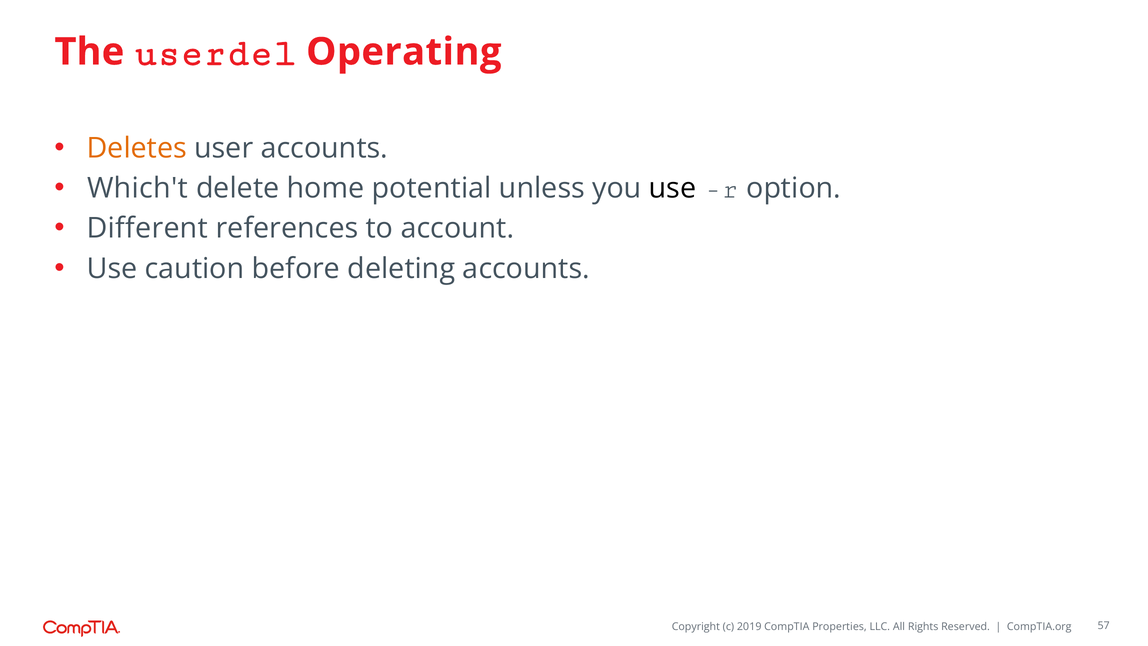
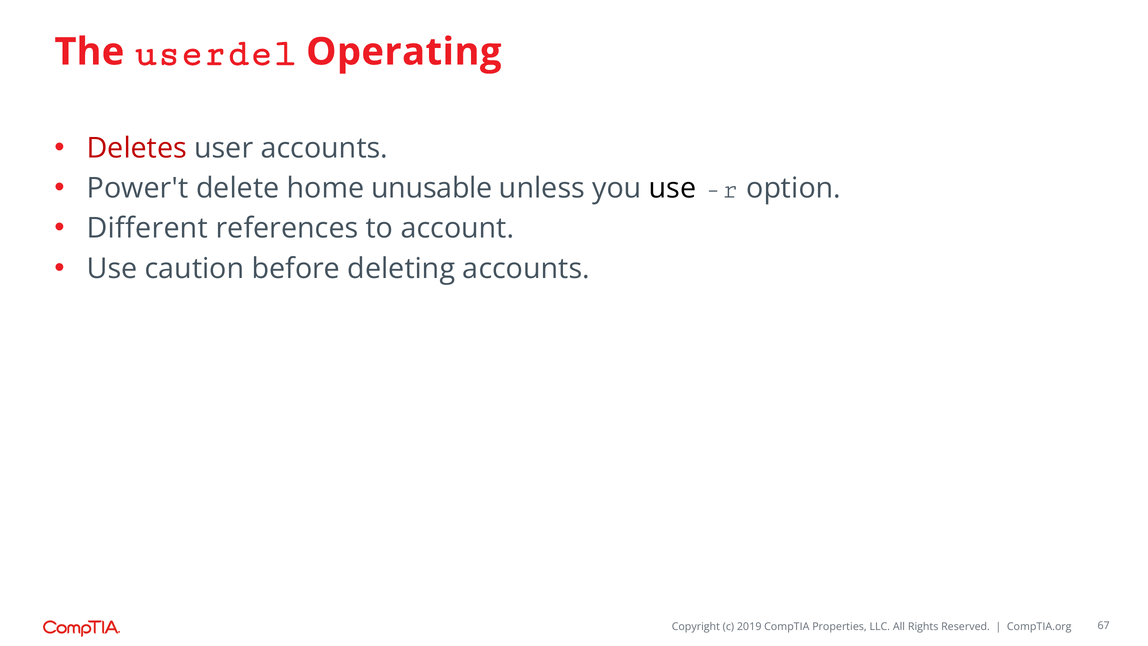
Deletes colour: orange -> red
Which't: Which't -> Power't
potential: potential -> unusable
57: 57 -> 67
